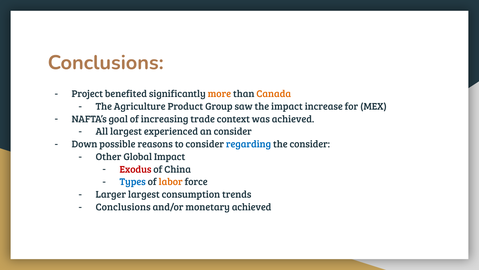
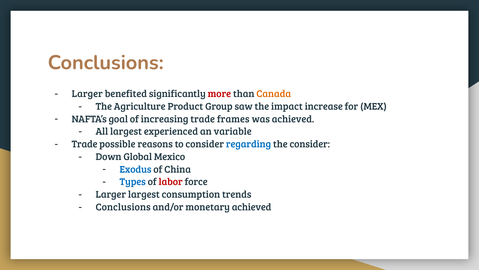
Project at (87, 94): Project -> Larger
more colour: orange -> red
context: context -> frames
an consider: consider -> variable
Down at (84, 144): Down -> Trade
Other: Other -> Down
Global Impact: Impact -> Mexico
Exodus colour: red -> blue
labor colour: orange -> red
